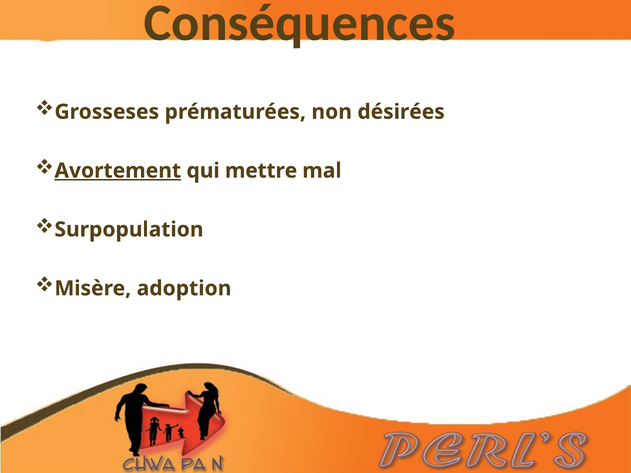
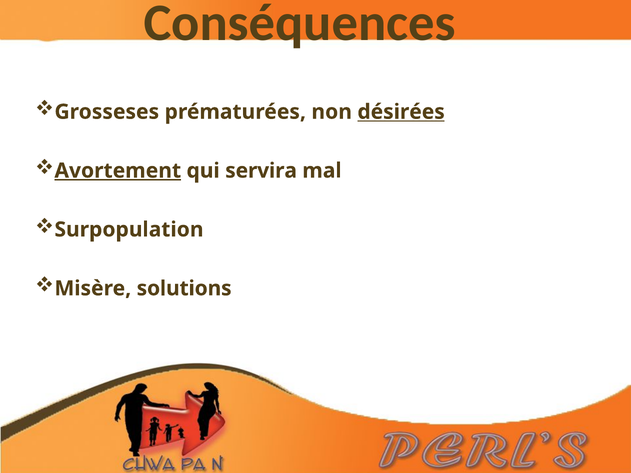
désirées underline: none -> present
mettre: mettre -> servira
adoption: adoption -> solutions
